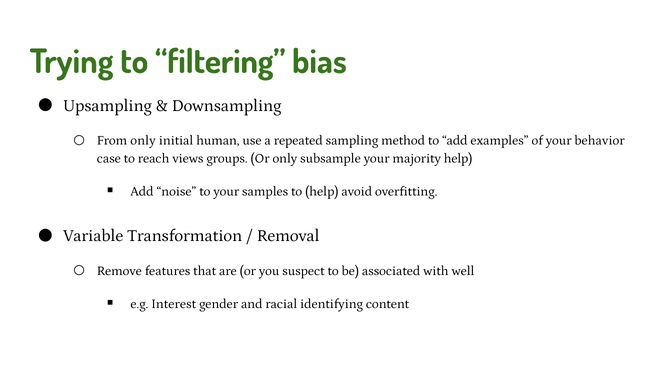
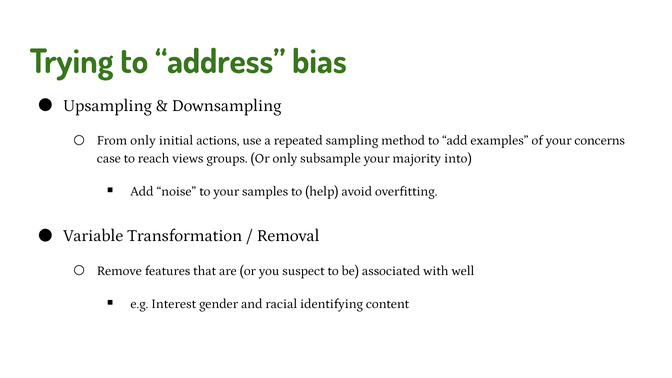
filtering: filtering -> address
human: human -> actions
behavior: behavior -> concerns
majority help: help -> into
